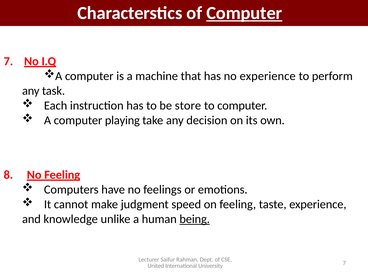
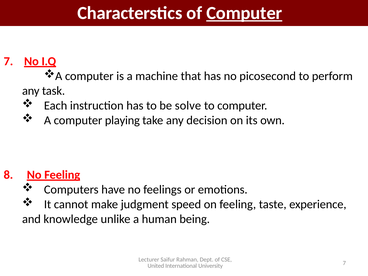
no experience: experience -> picosecond
store: store -> solve
being underline: present -> none
